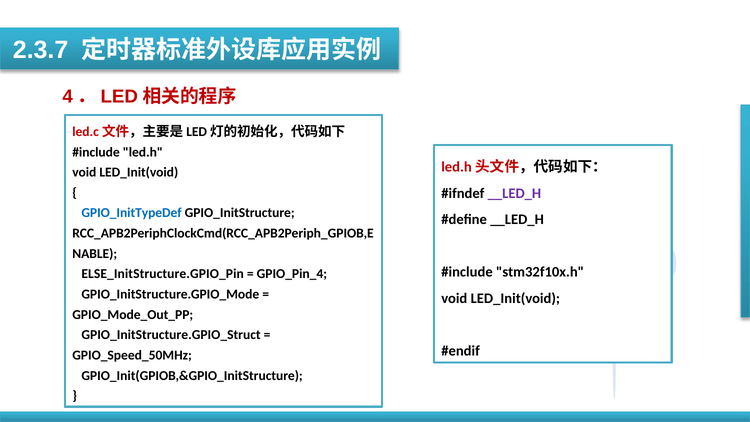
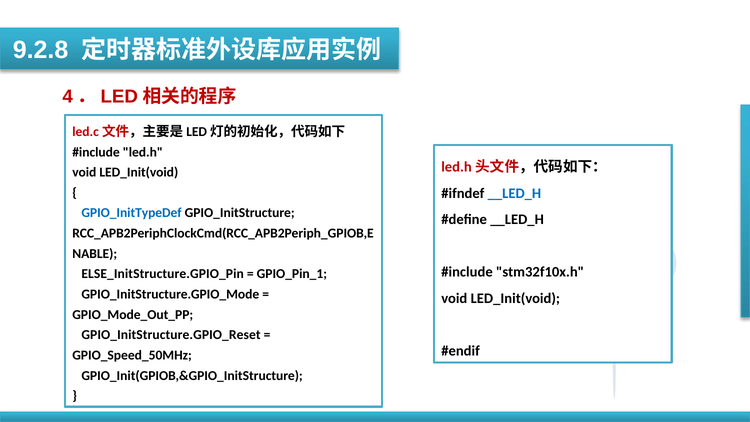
2.3.7: 2.3.7 -> 9.2.8
__LED_H at (514, 193) colour: purple -> blue
GPIO_Pin_4: GPIO_Pin_4 -> GPIO_Pin_1
GPIO_InitStructure.GPIO_Struct: GPIO_InitStructure.GPIO_Struct -> GPIO_InitStructure.GPIO_Reset
